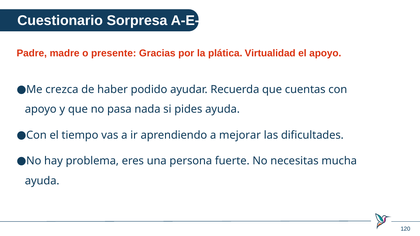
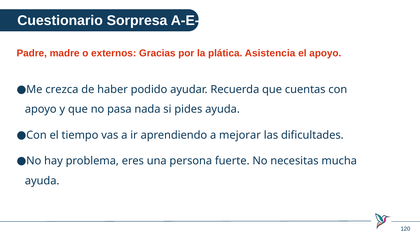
presente: presente -> externos
Virtualidad: Virtualidad -> Asistencia
